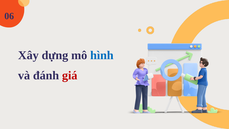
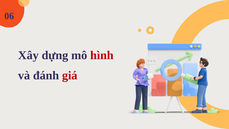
hình colour: blue -> red
